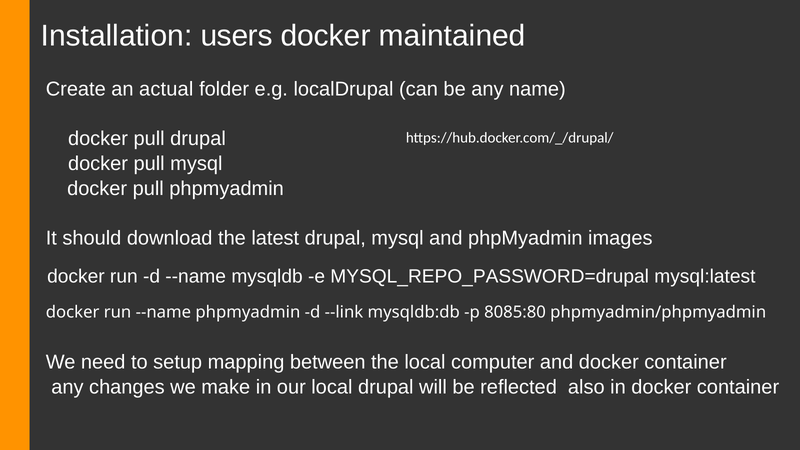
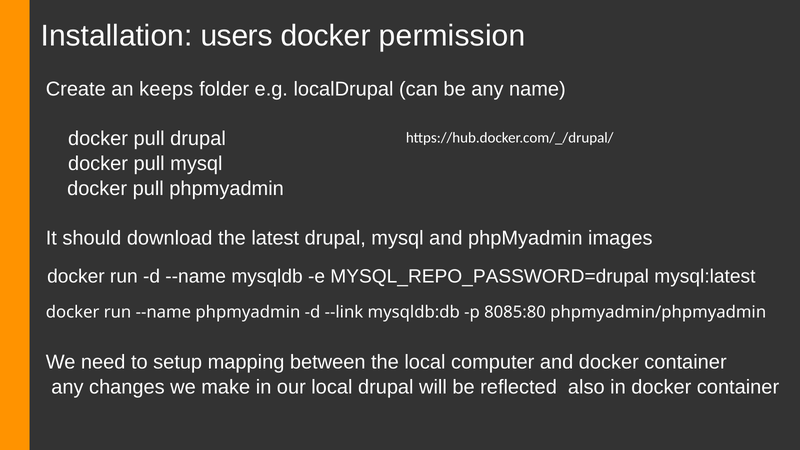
maintained: maintained -> permission
actual: actual -> keeps
